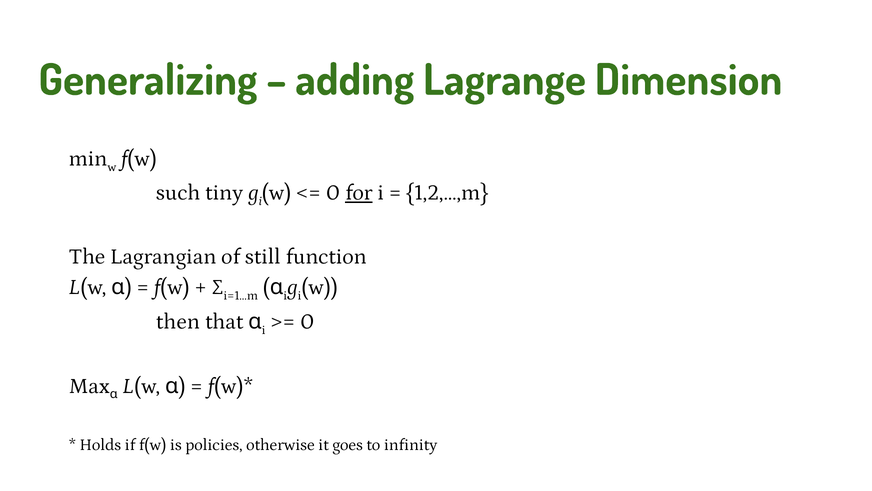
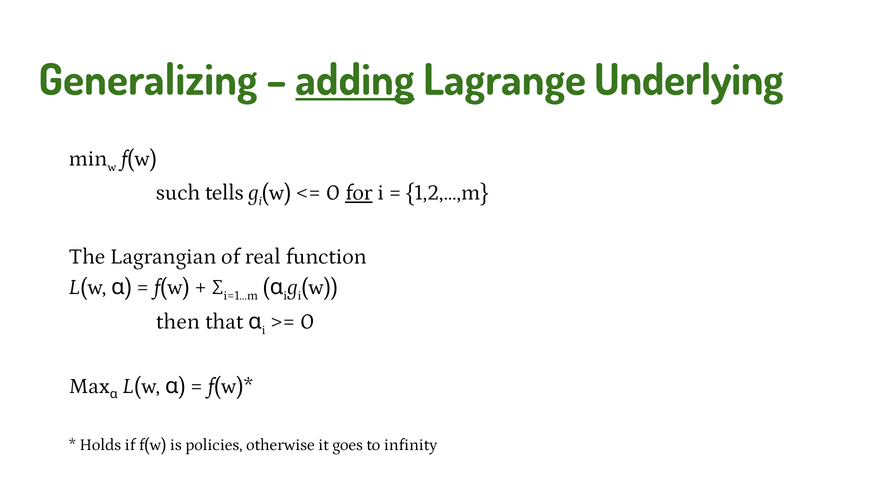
adding underline: none -> present
Dimension: Dimension -> Underlying
tiny: tiny -> tells
still: still -> real
